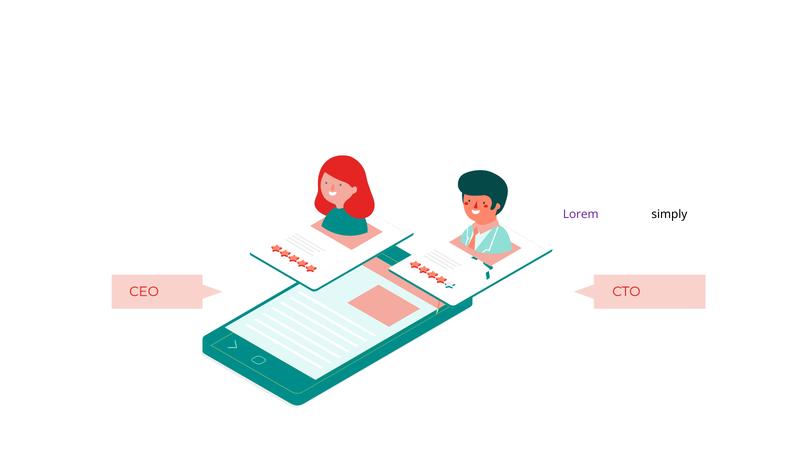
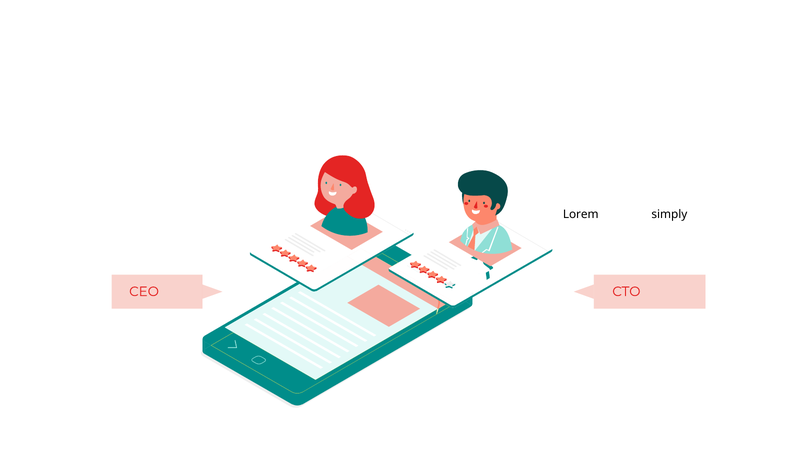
Lorem at (581, 214) colour: purple -> black
